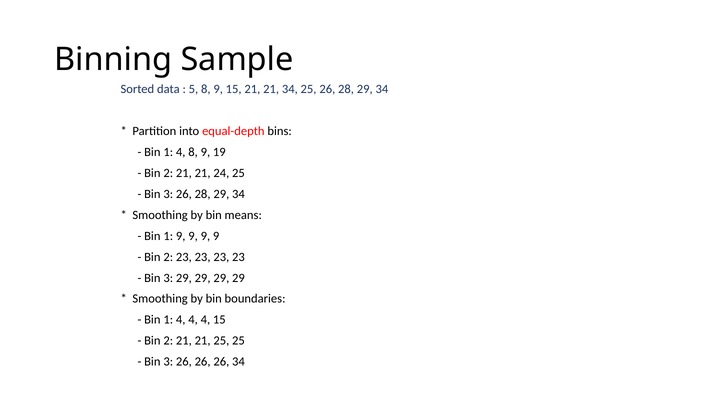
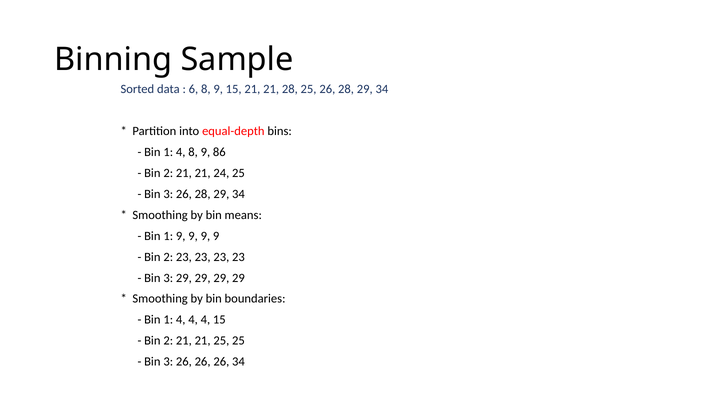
5: 5 -> 6
21 34: 34 -> 28
19: 19 -> 86
